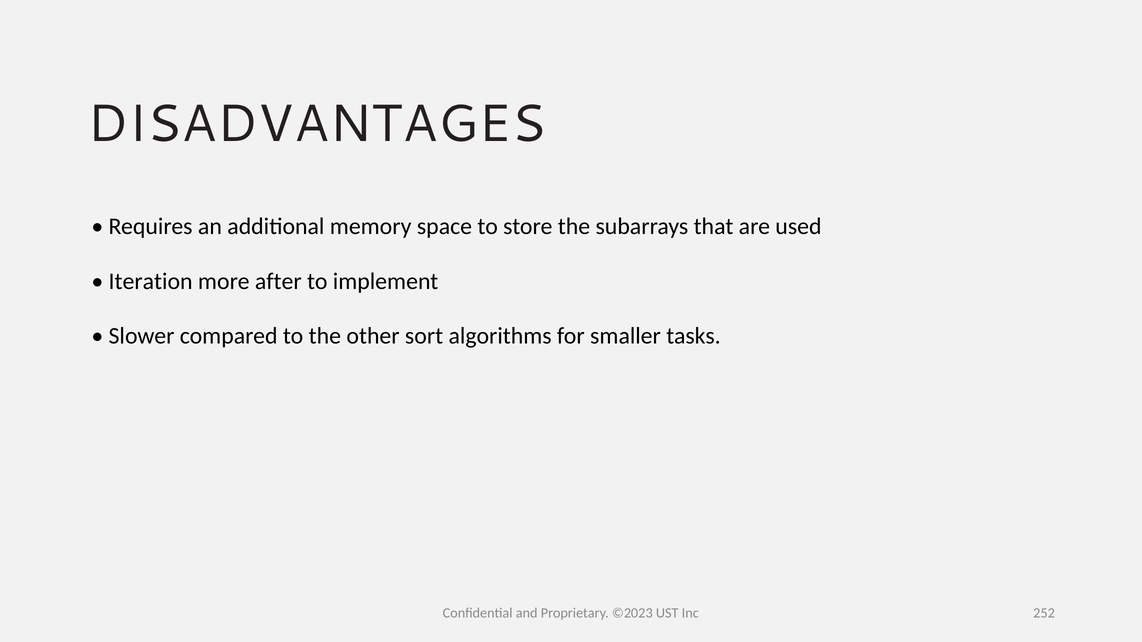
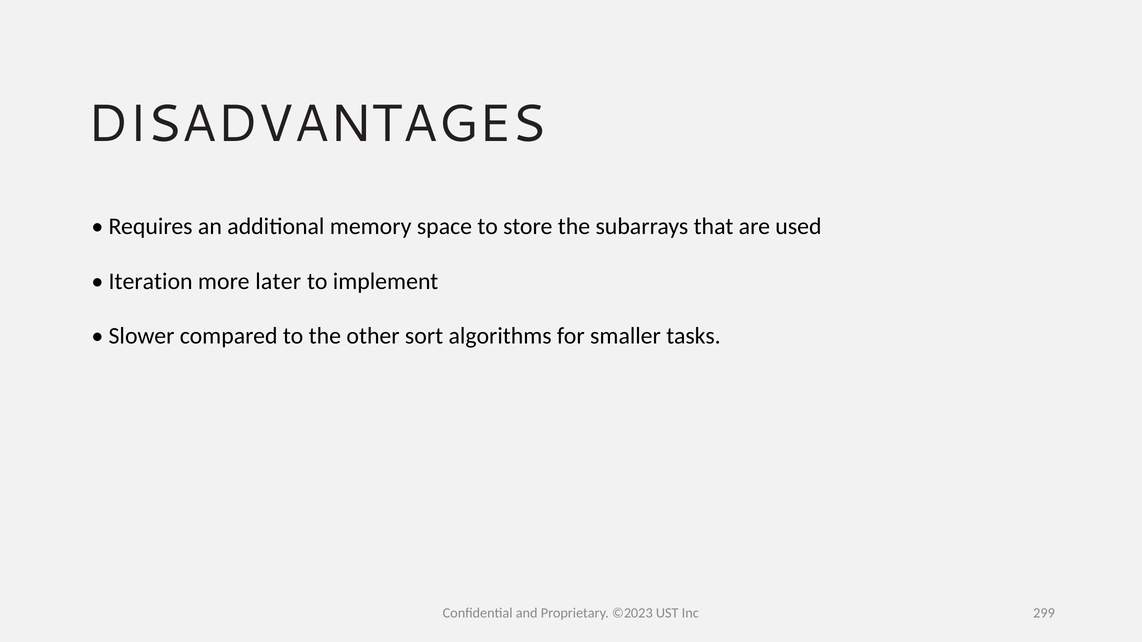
after: after -> later
252: 252 -> 299
